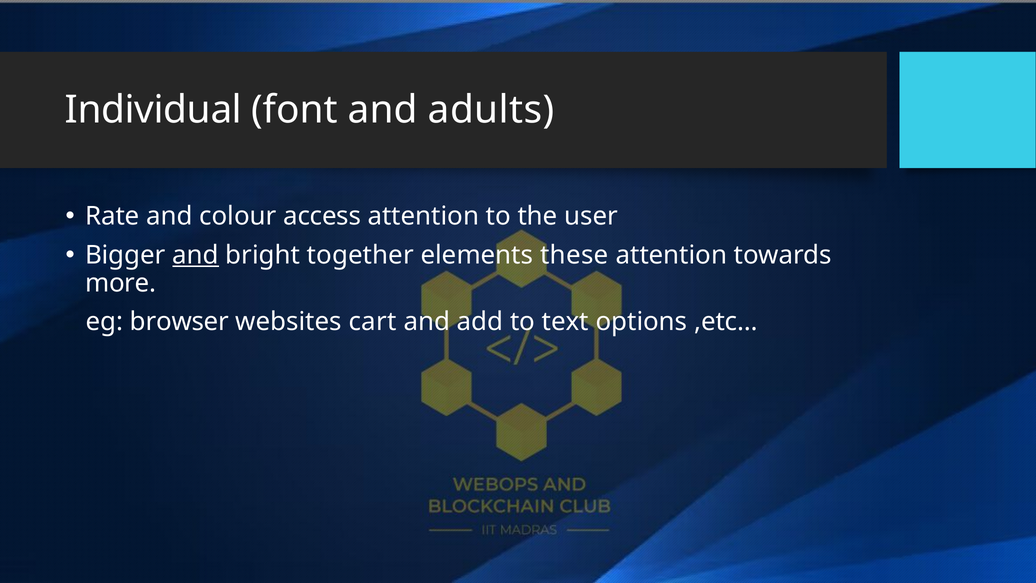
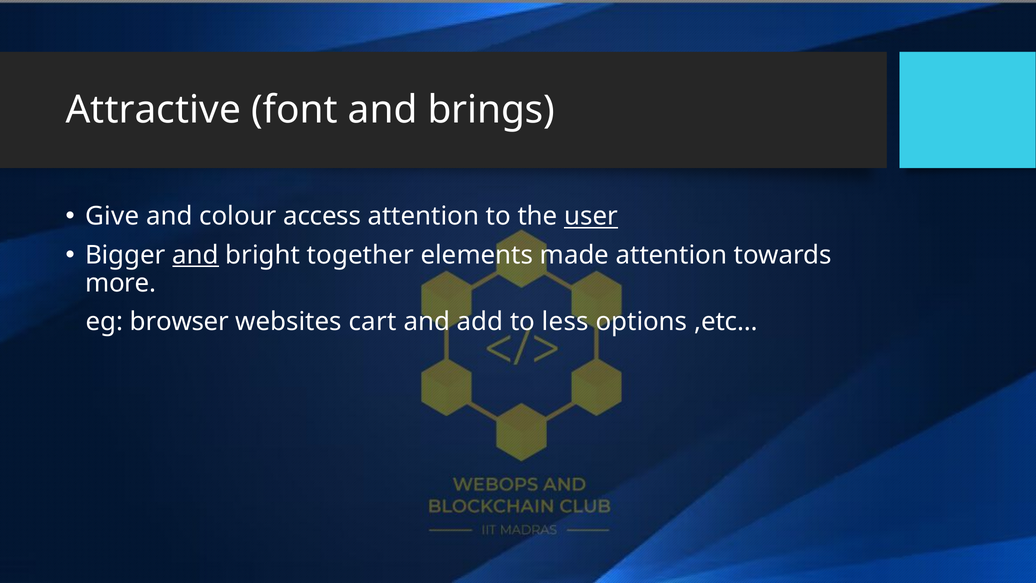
Individual: Individual -> Attractive
adults: adults -> brings
Rate: Rate -> Give
user underline: none -> present
these: these -> made
text: text -> less
